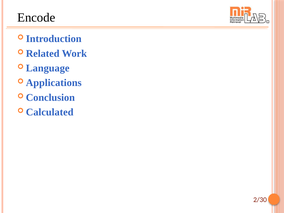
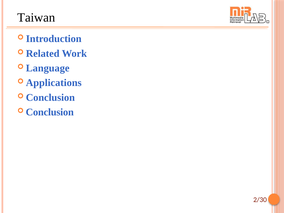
Encode: Encode -> Taiwan
Calculated at (50, 112): Calculated -> Conclusion
